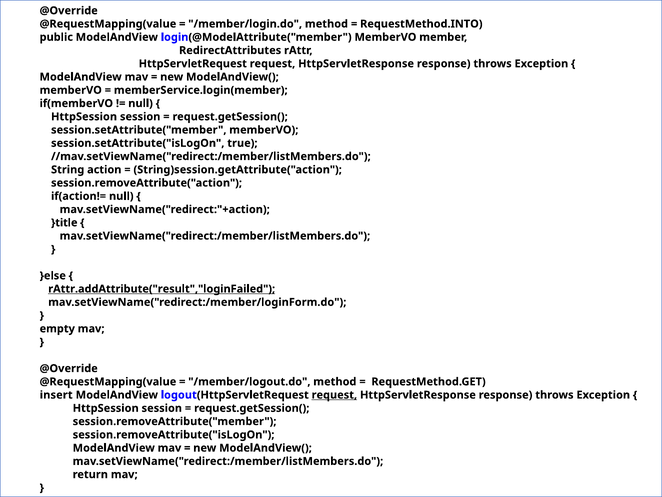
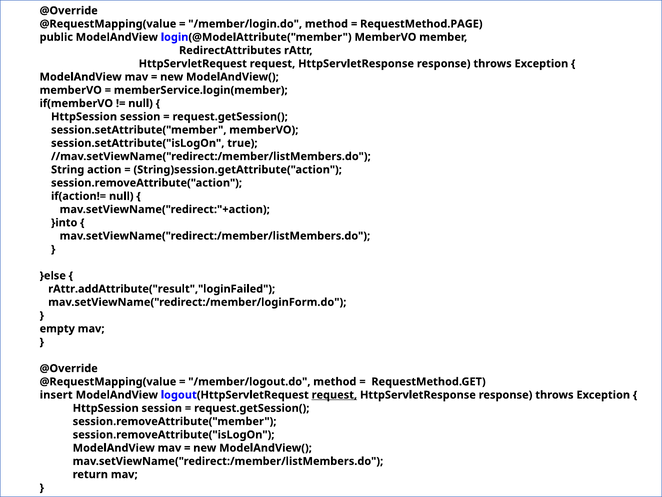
RequestMethod.INTO: RequestMethod.INTO -> RequestMethod.PAGE
}title: }title -> }into
rAttr.addAttribute("result","loginFailed underline: present -> none
